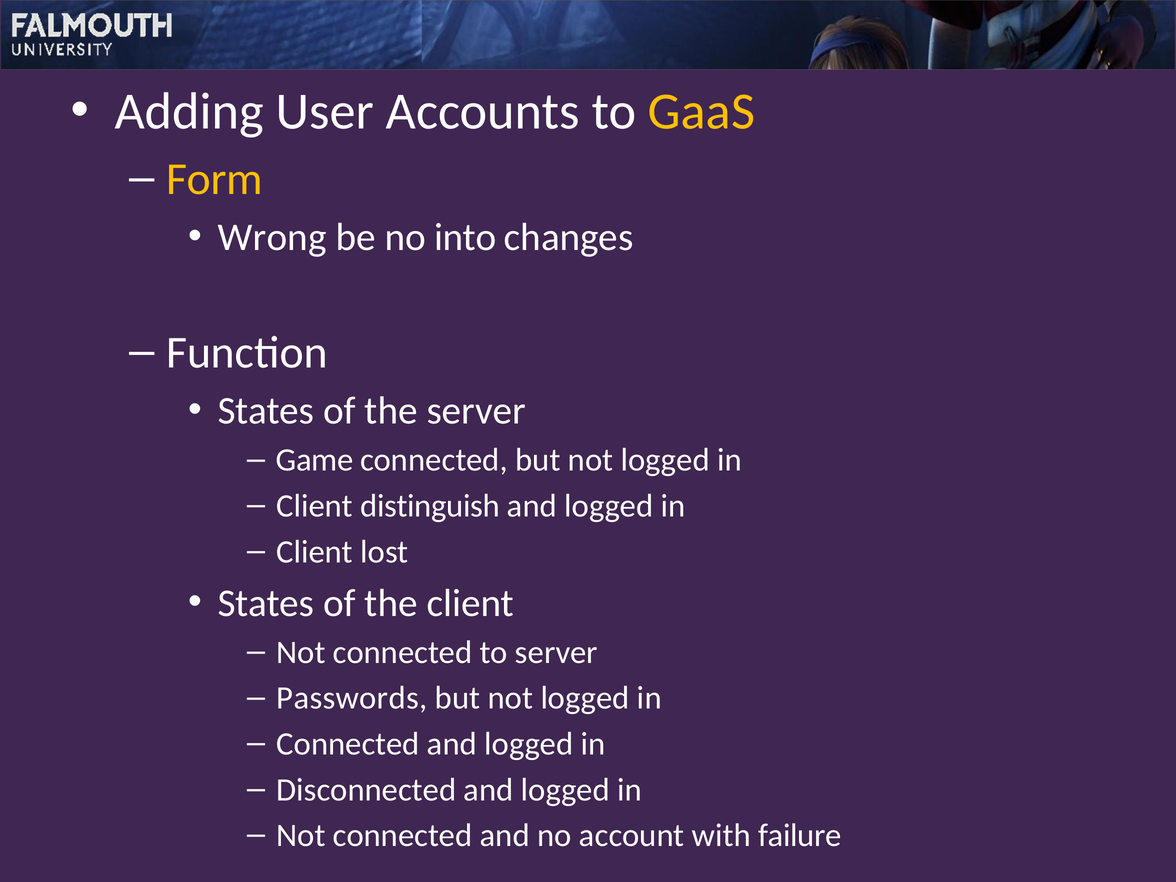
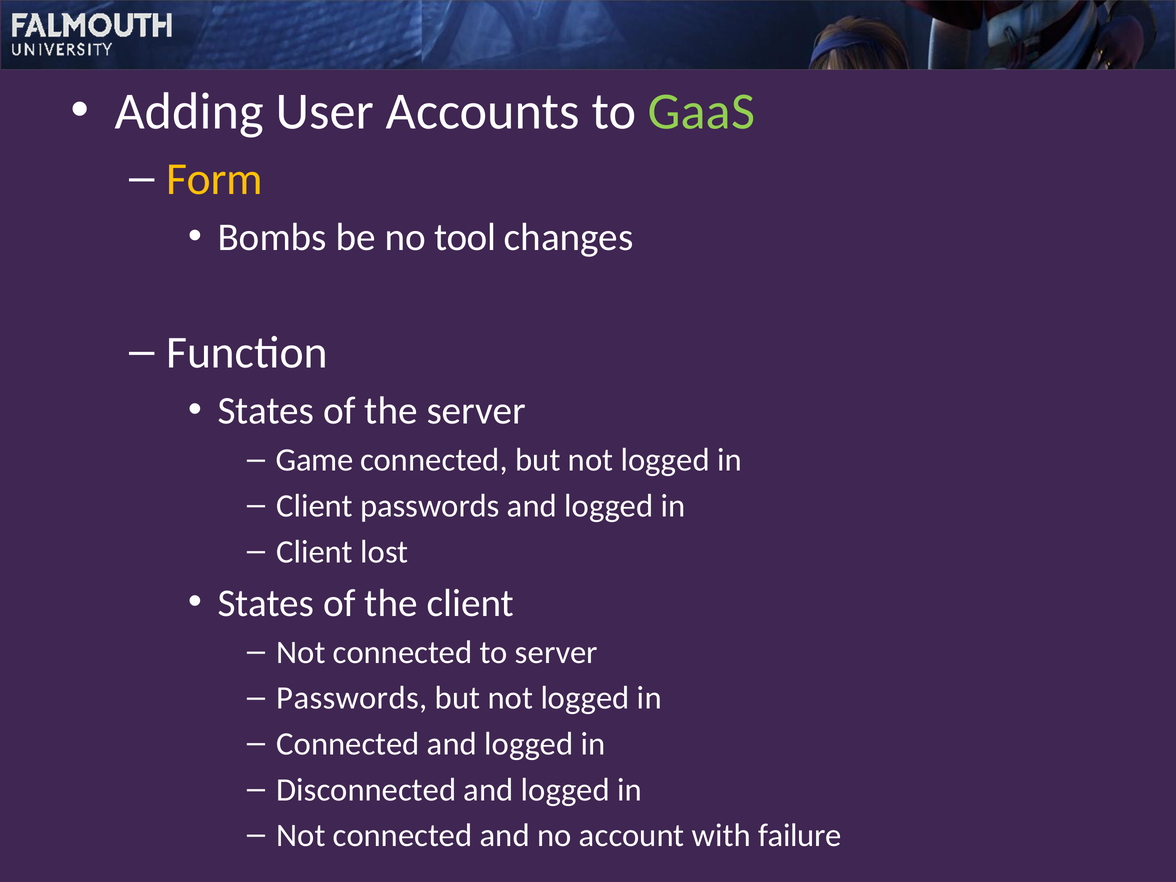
GaaS colour: yellow -> light green
Wrong: Wrong -> Bombs
into: into -> tool
Client distinguish: distinguish -> passwords
